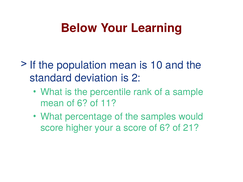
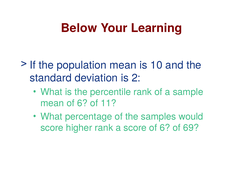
higher your: your -> rank
21: 21 -> 69
